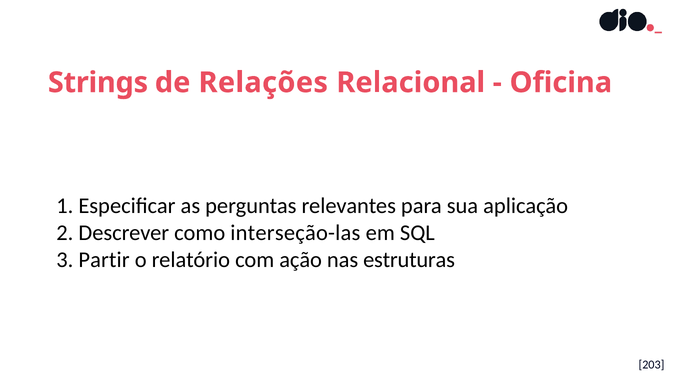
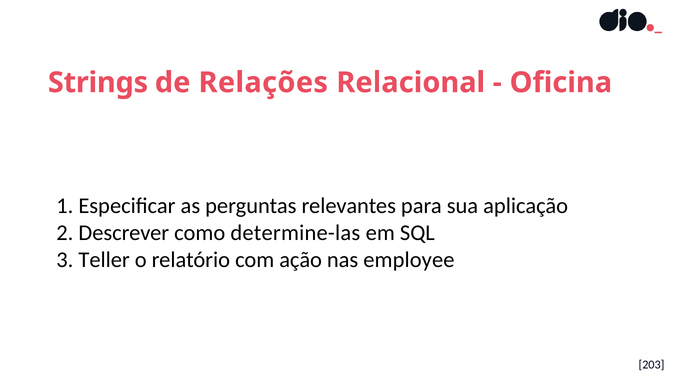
interseção-las: interseção-las -> determine-las
Partir: Partir -> Teller
estruturas: estruturas -> employee
